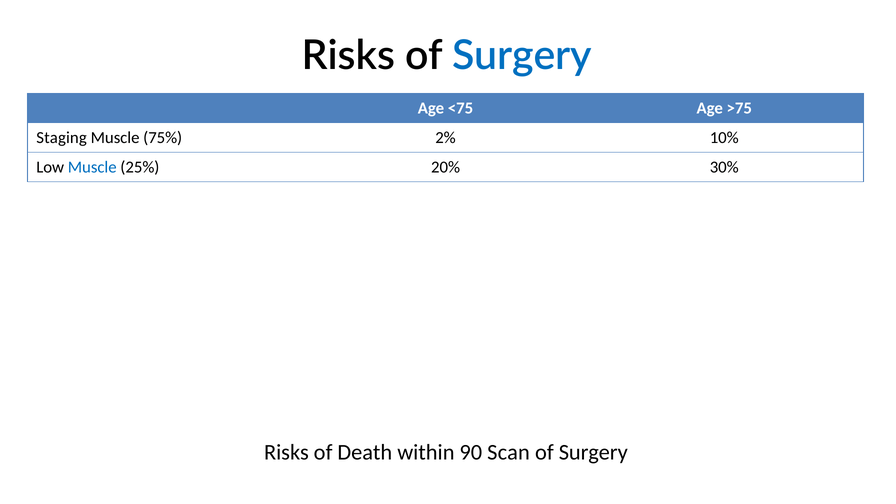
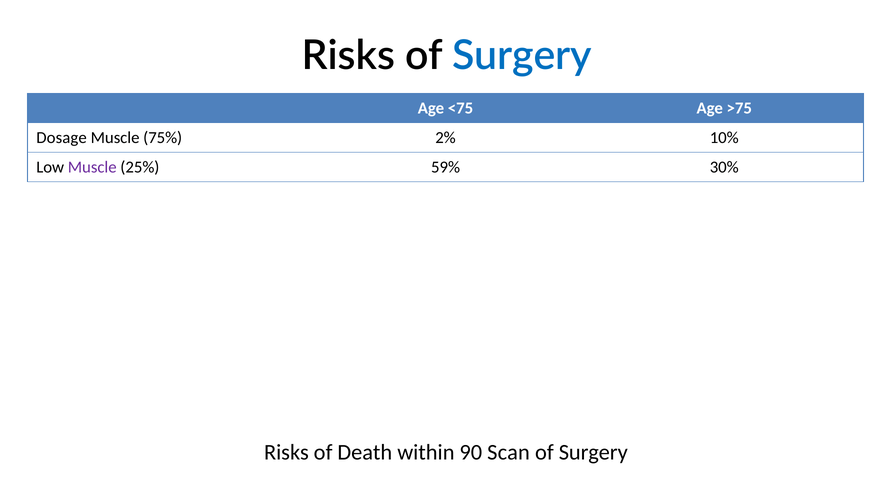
Staging: Staging -> Dosage
Muscle at (92, 167) colour: blue -> purple
20%: 20% -> 59%
